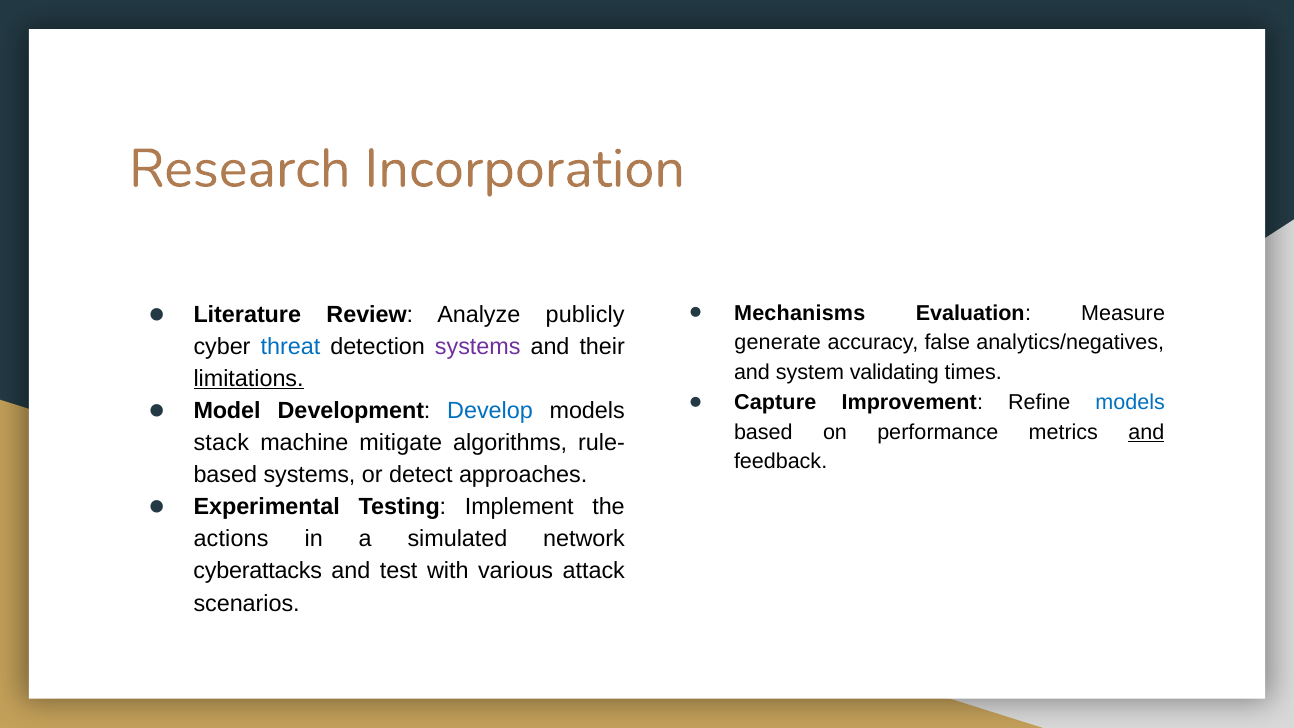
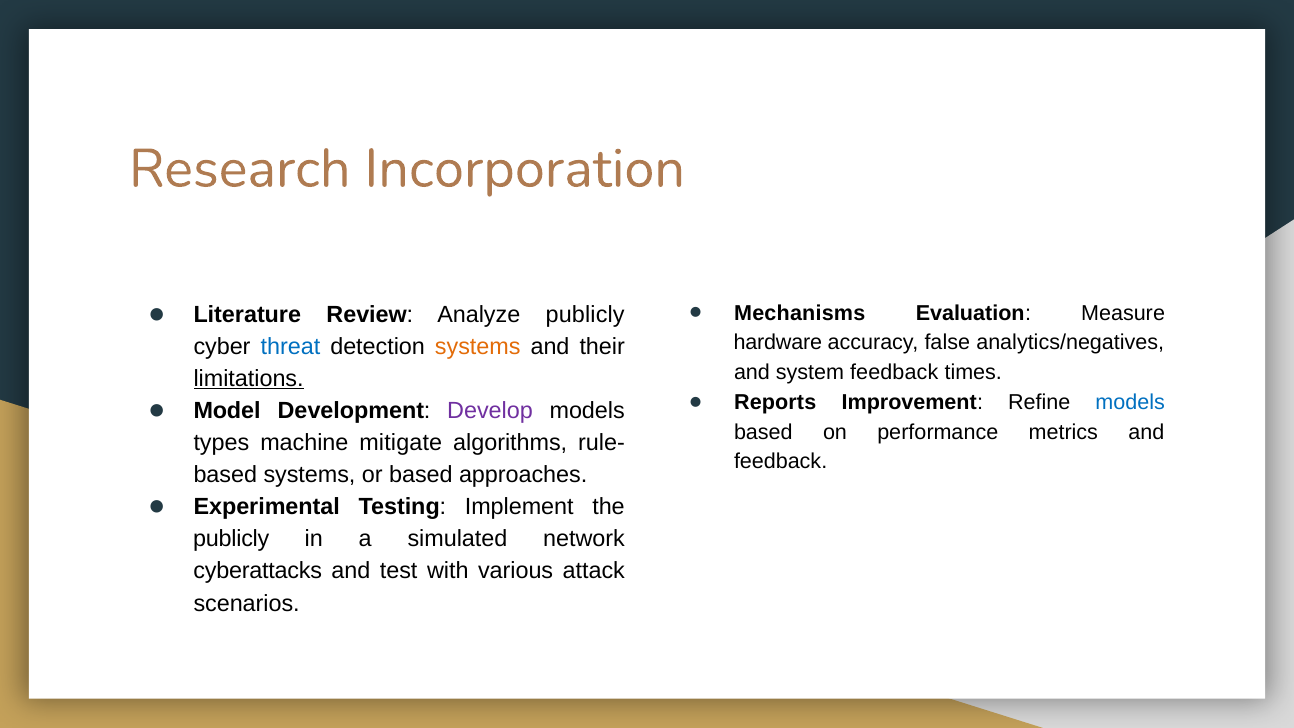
generate: generate -> hardware
systems at (478, 347) colour: purple -> orange
system validating: validating -> feedback
Capture: Capture -> Reports
Develop colour: blue -> purple
and at (1146, 432) underline: present -> none
stack: stack -> types
or detect: detect -> based
actions at (231, 539): actions -> publicly
